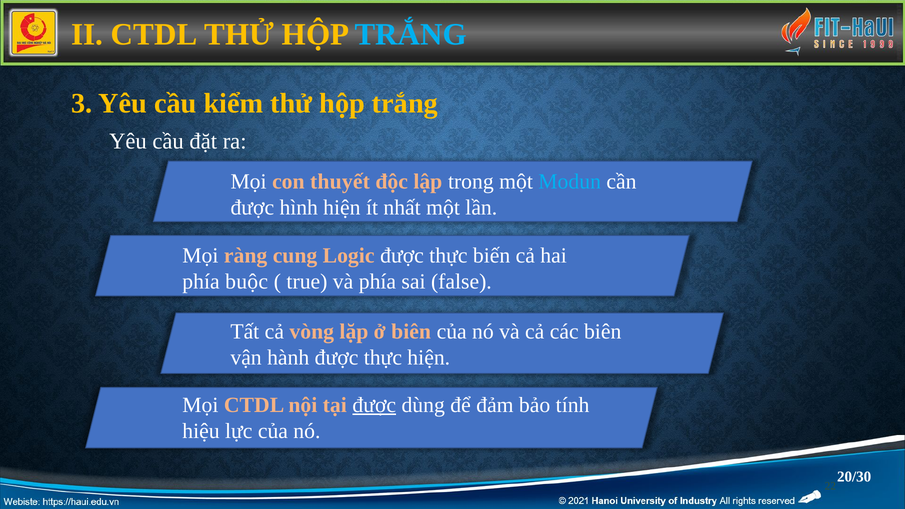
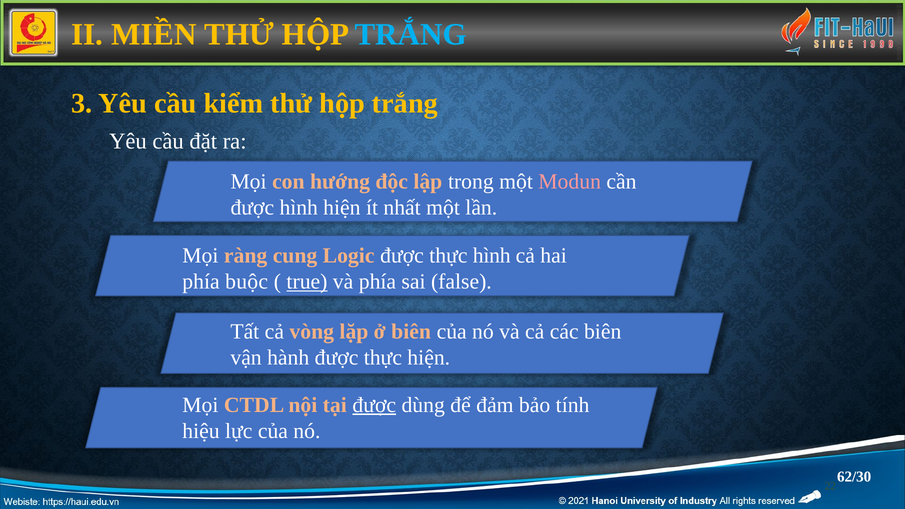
II CTDL: CTDL -> MIỀN
thuyết: thuyết -> hướng
Modun colour: light blue -> pink
thực biến: biến -> hình
true underline: none -> present
20/30: 20/30 -> 62/30
